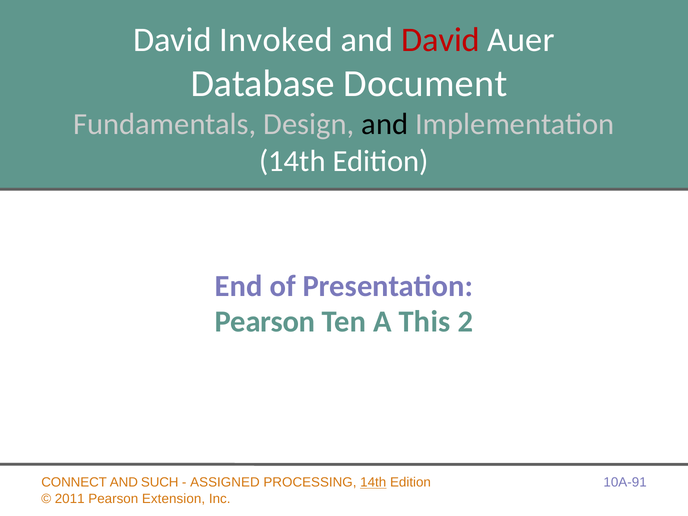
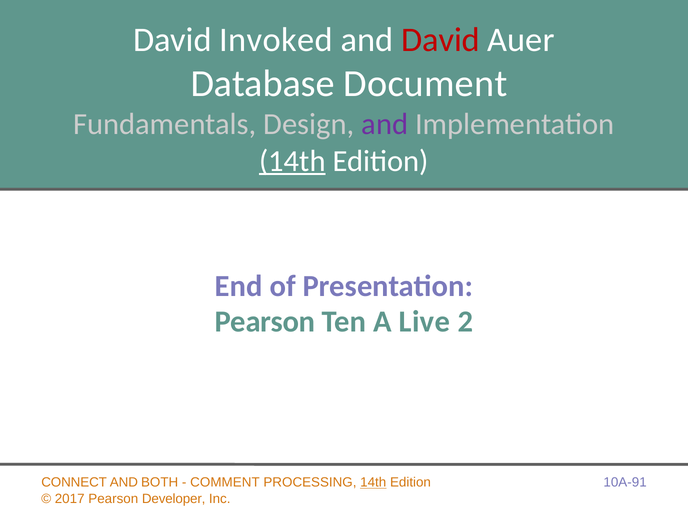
and at (385, 124) colour: black -> purple
14th at (292, 161) underline: none -> present
This: This -> Live
SUCH: SUCH -> BOTH
ASSIGNED: ASSIGNED -> COMMENT
2011: 2011 -> 2017
Extension: Extension -> Developer
